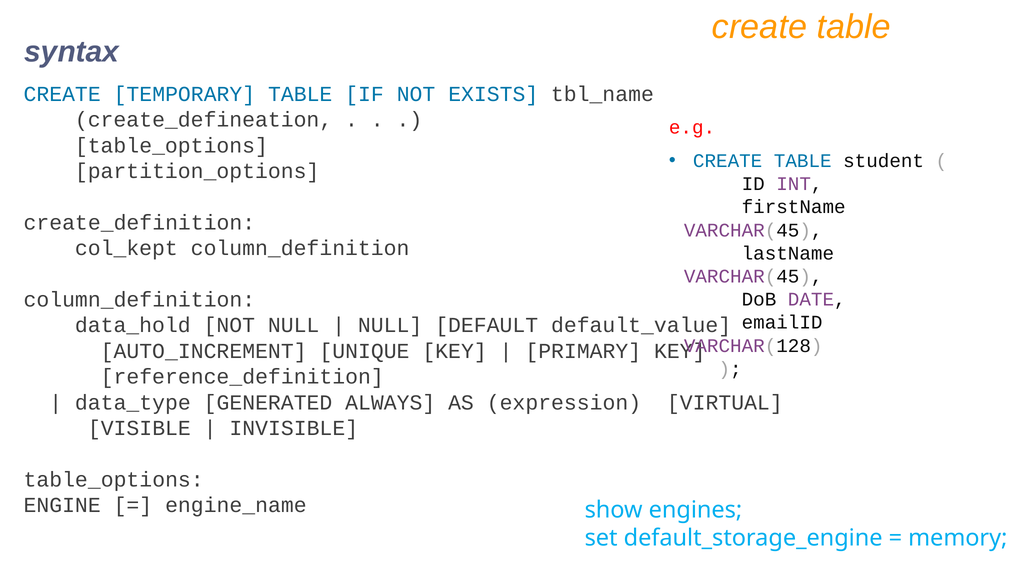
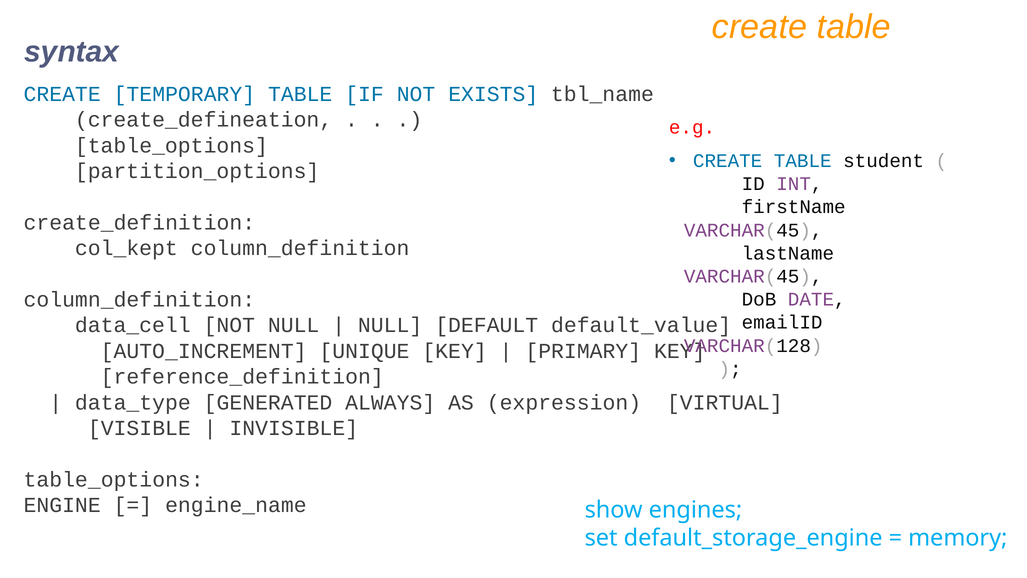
data_hold: data_hold -> data_cell
